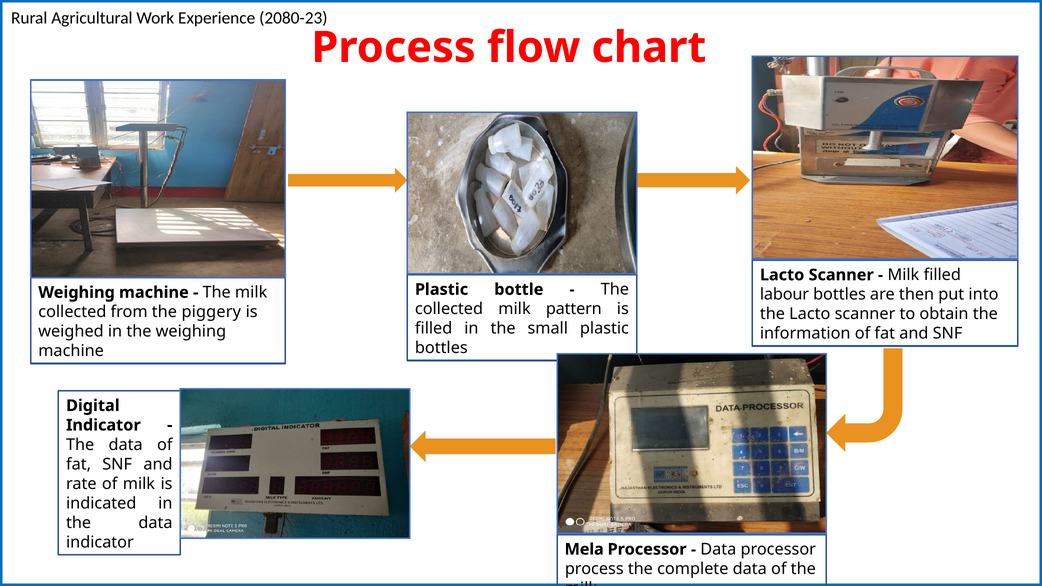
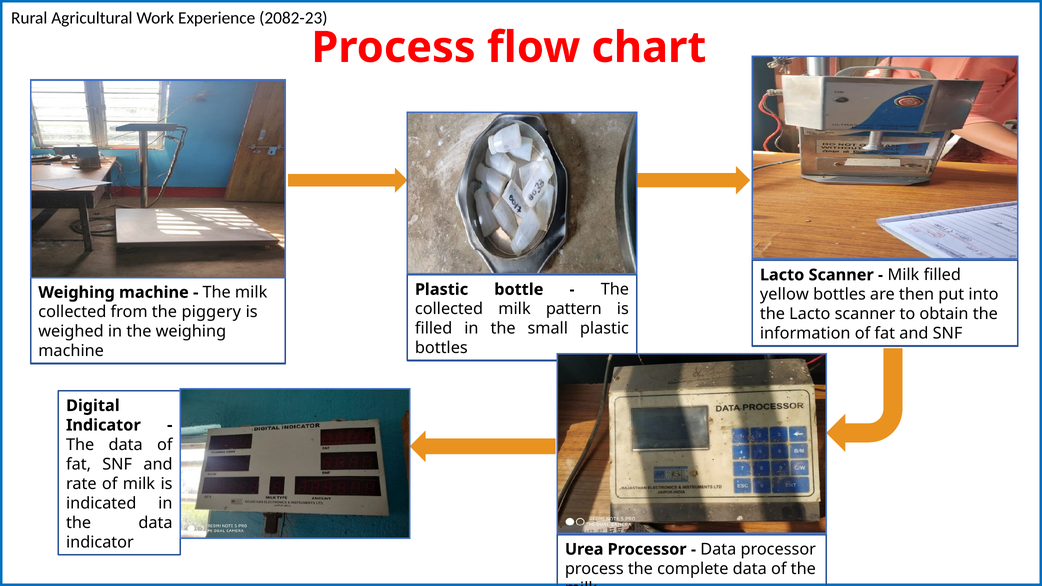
2080-23: 2080-23 -> 2082-23
labour: labour -> yellow
Mela: Mela -> Urea
